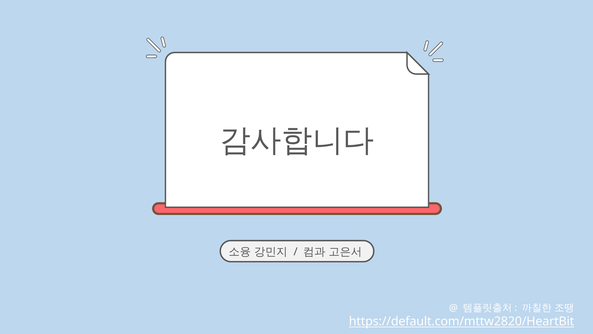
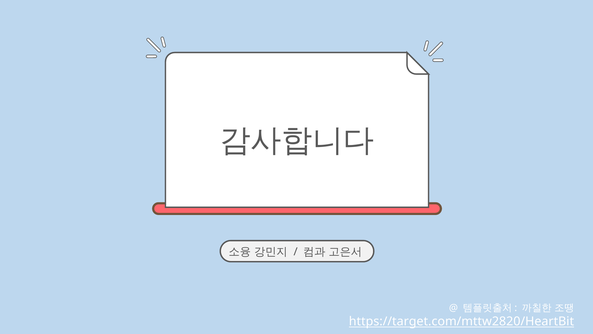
https://default.com/mttw2820/HeartBit: https://default.com/mttw2820/HeartBit -> https://target.com/mttw2820/HeartBit
